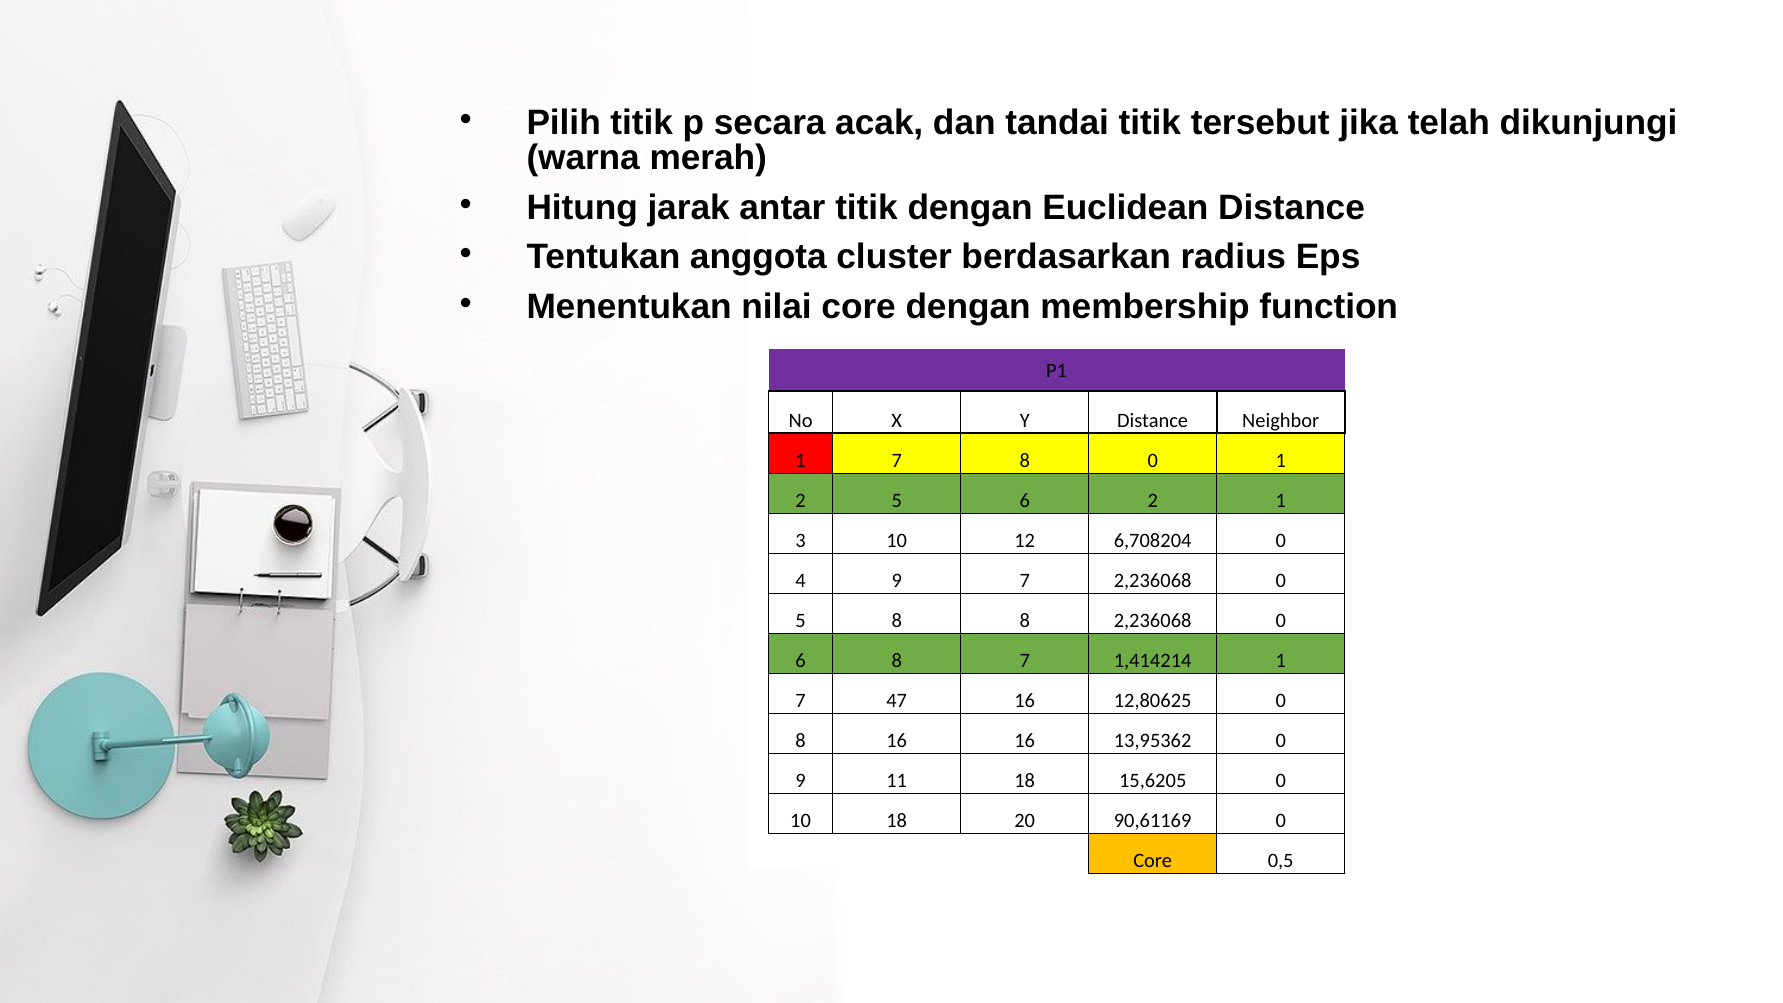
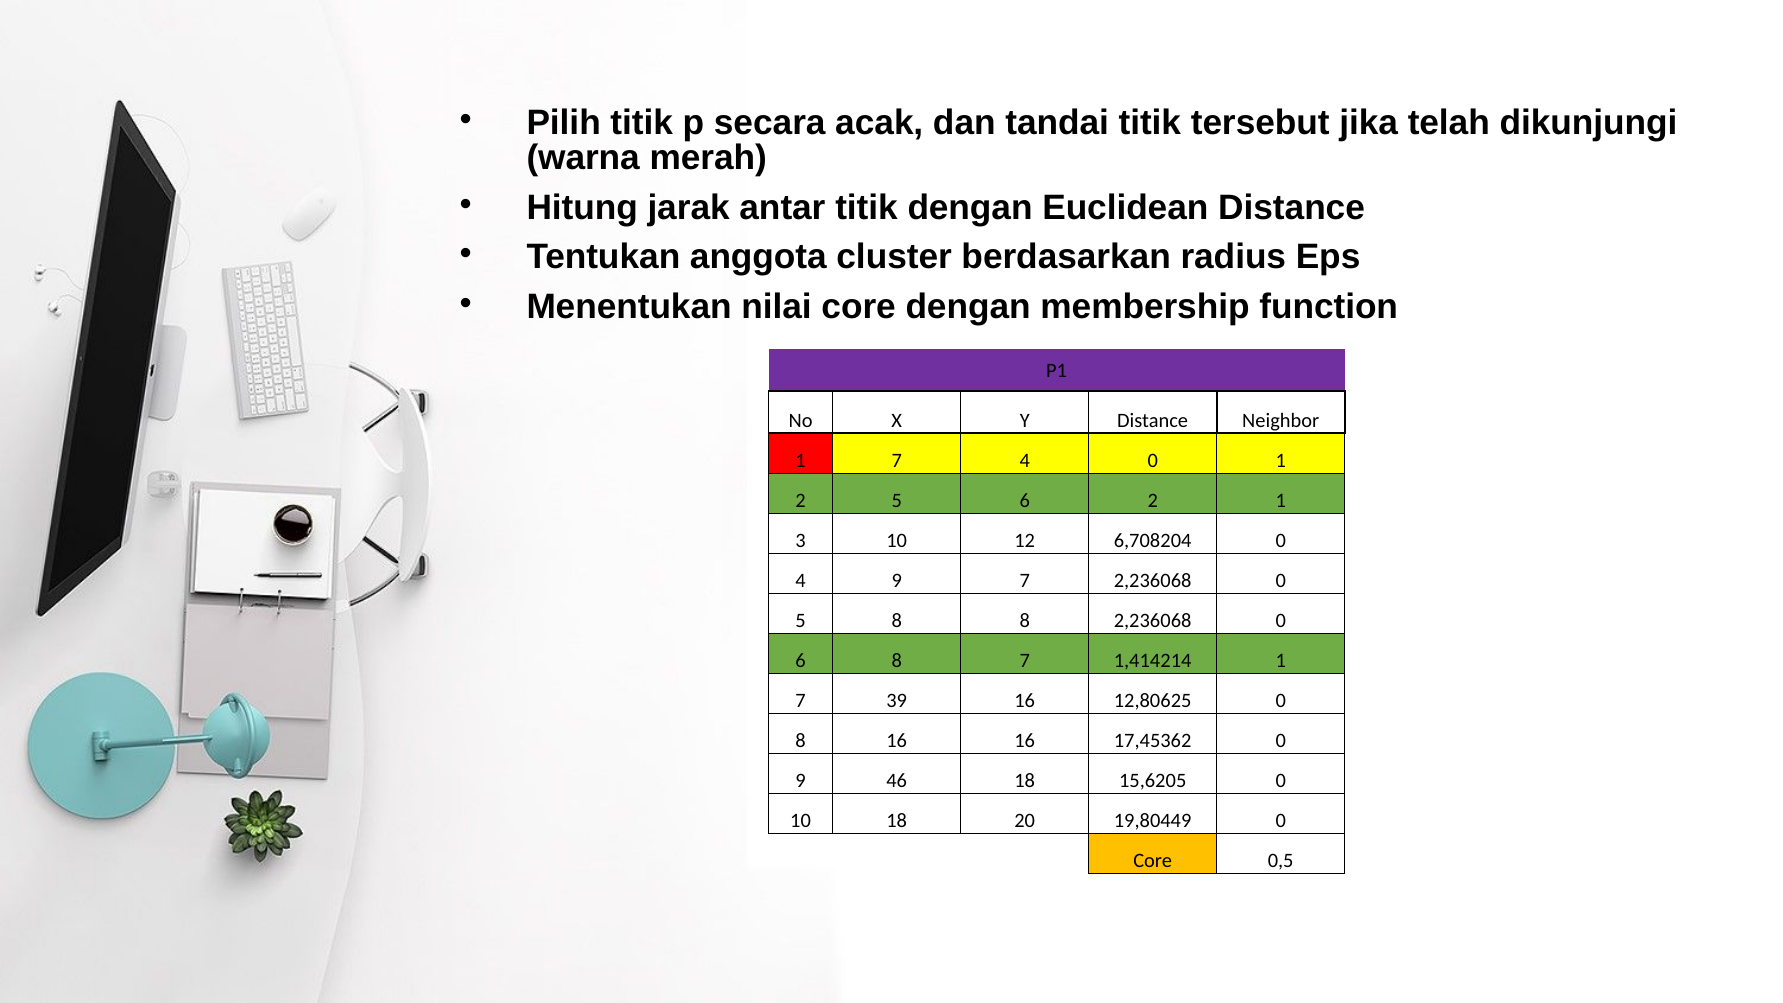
7 8: 8 -> 4
47: 47 -> 39
13,95362: 13,95362 -> 17,45362
11: 11 -> 46
90,61169: 90,61169 -> 19,80449
